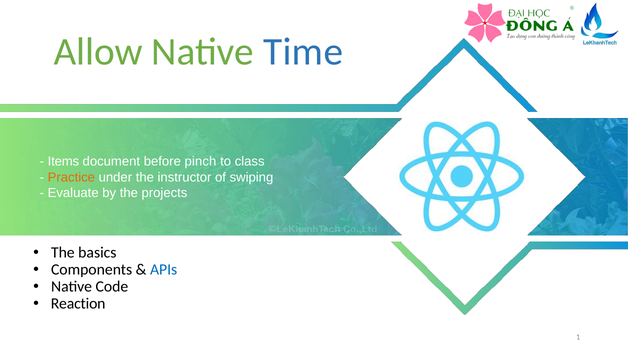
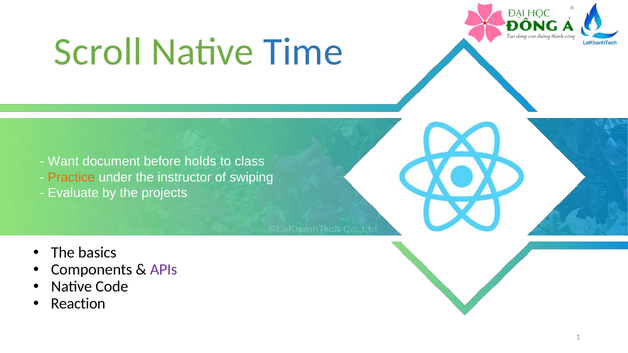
Allow: Allow -> Scroll
Items: Items -> Want
pinch: pinch -> holds
APIs colour: blue -> purple
